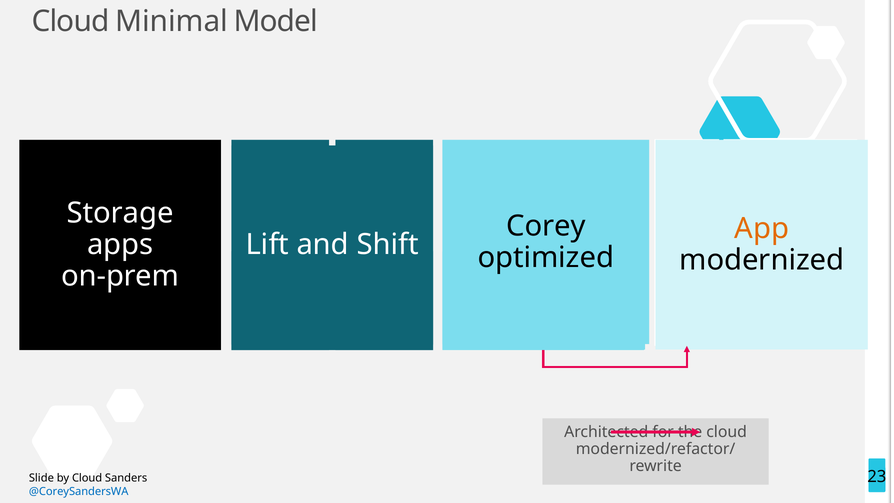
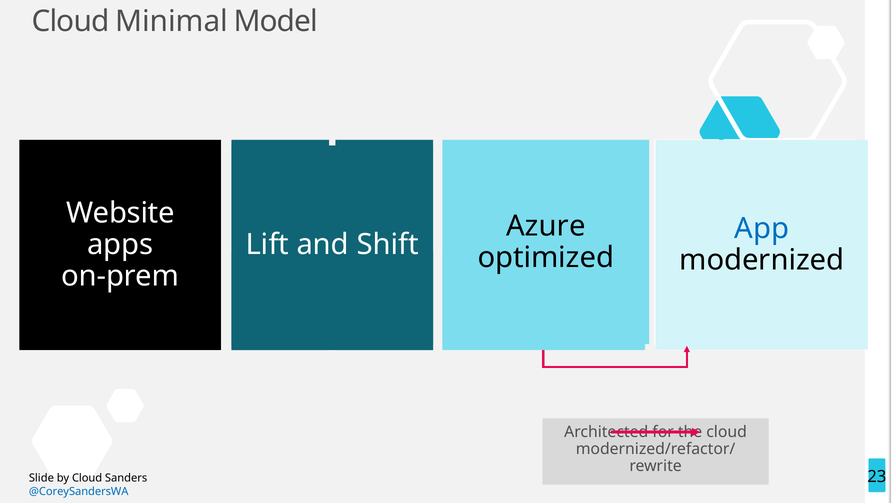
Storage: Storage -> Website
Corey: Corey -> Azure
App colour: orange -> blue
